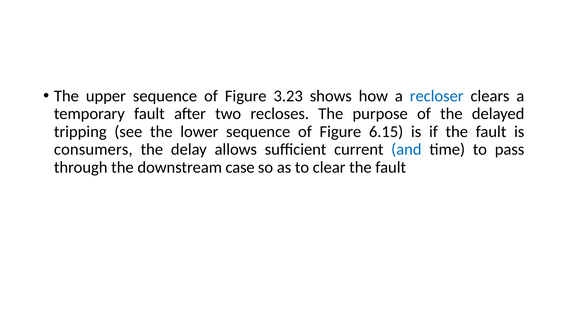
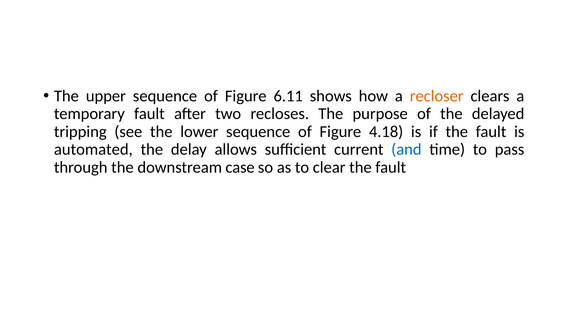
3.23: 3.23 -> 6.11
recloser colour: blue -> orange
6.15: 6.15 -> 4.18
consumers: consumers -> automated
